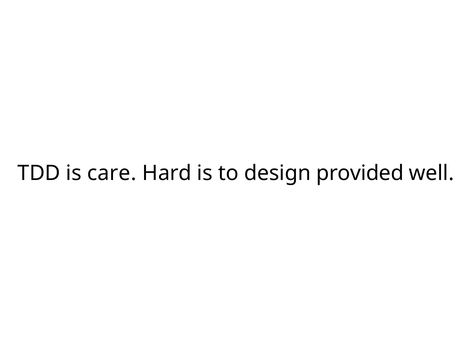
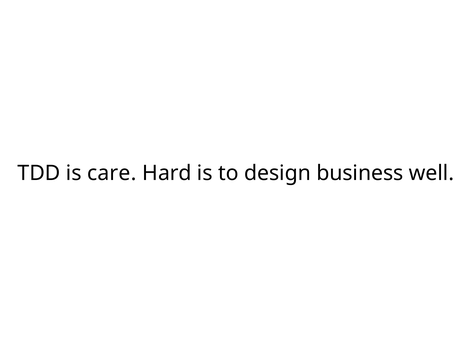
provided: provided -> business
